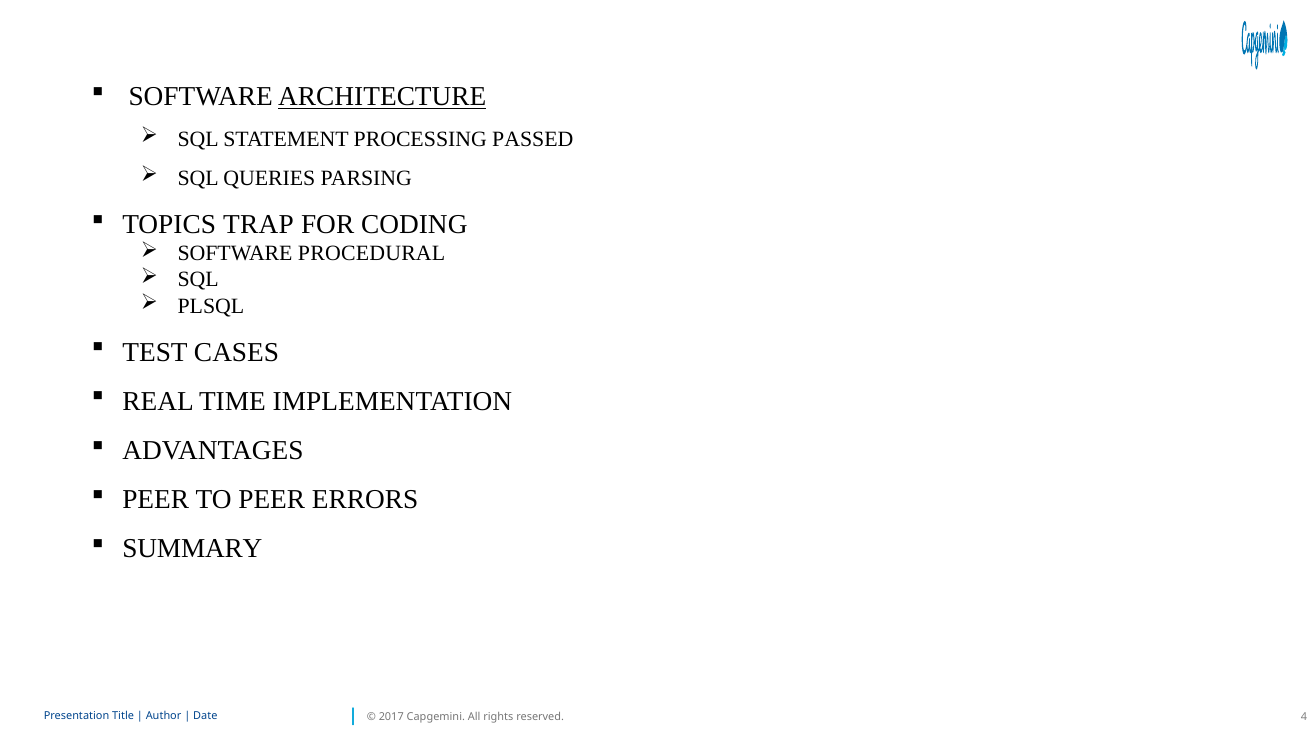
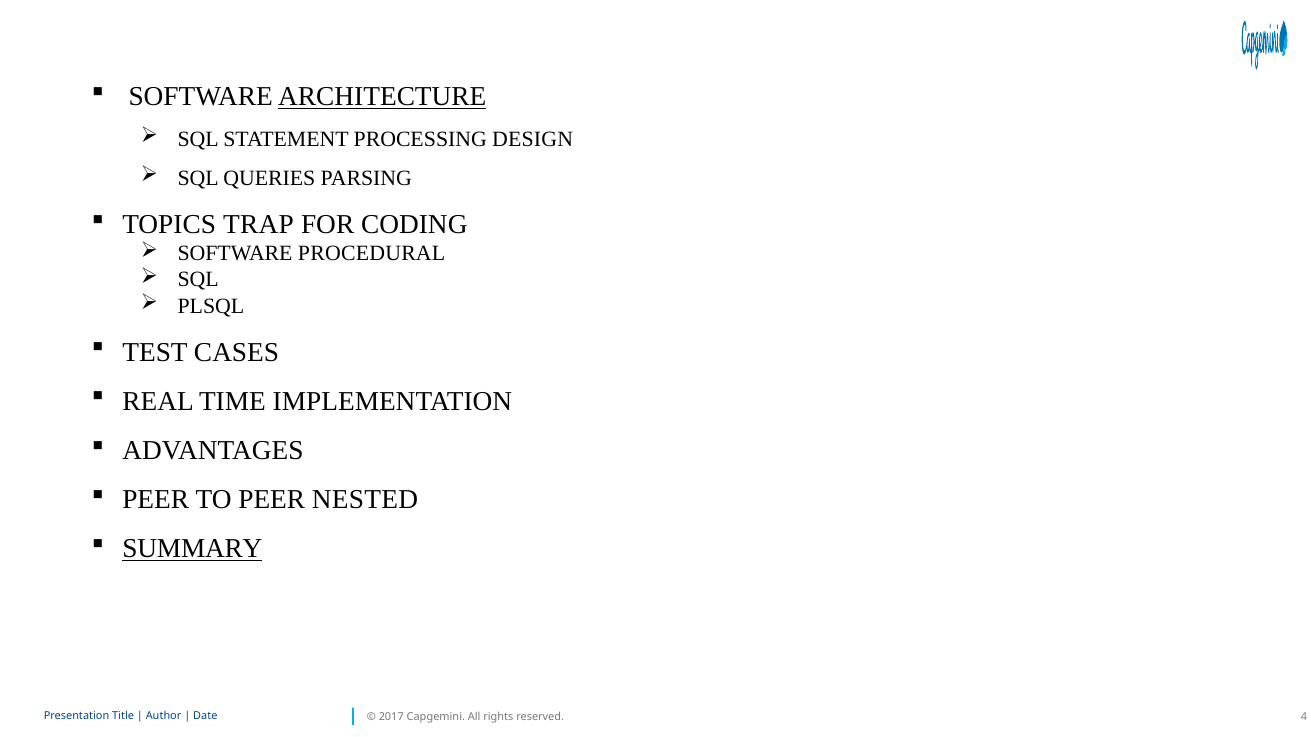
PASSED: PASSED -> DESIGN
ERRORS: ERRORS -> NESTED
SUMMARY underline: none -> present
